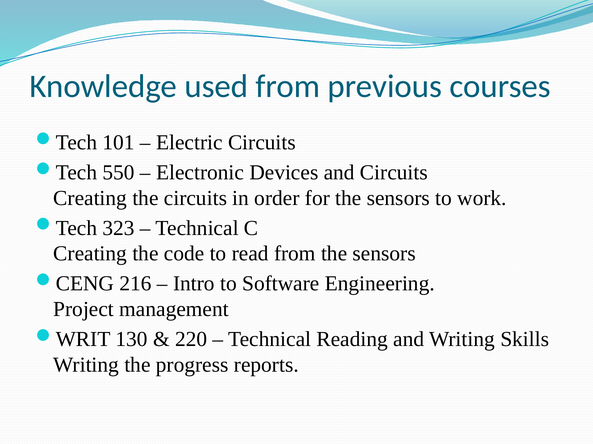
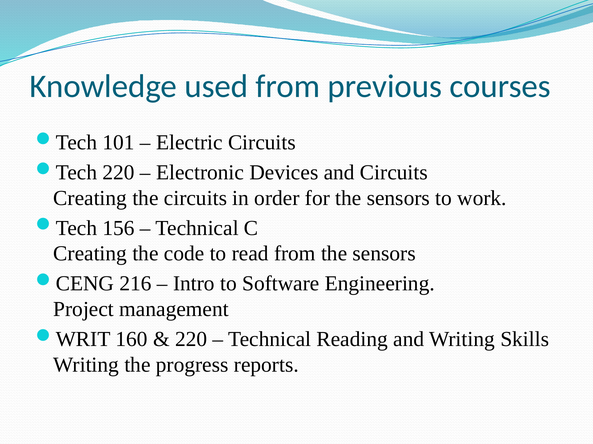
550 at (118, 173): 550 -> 220
323: 323 -> 156
130: 130 -> 160
